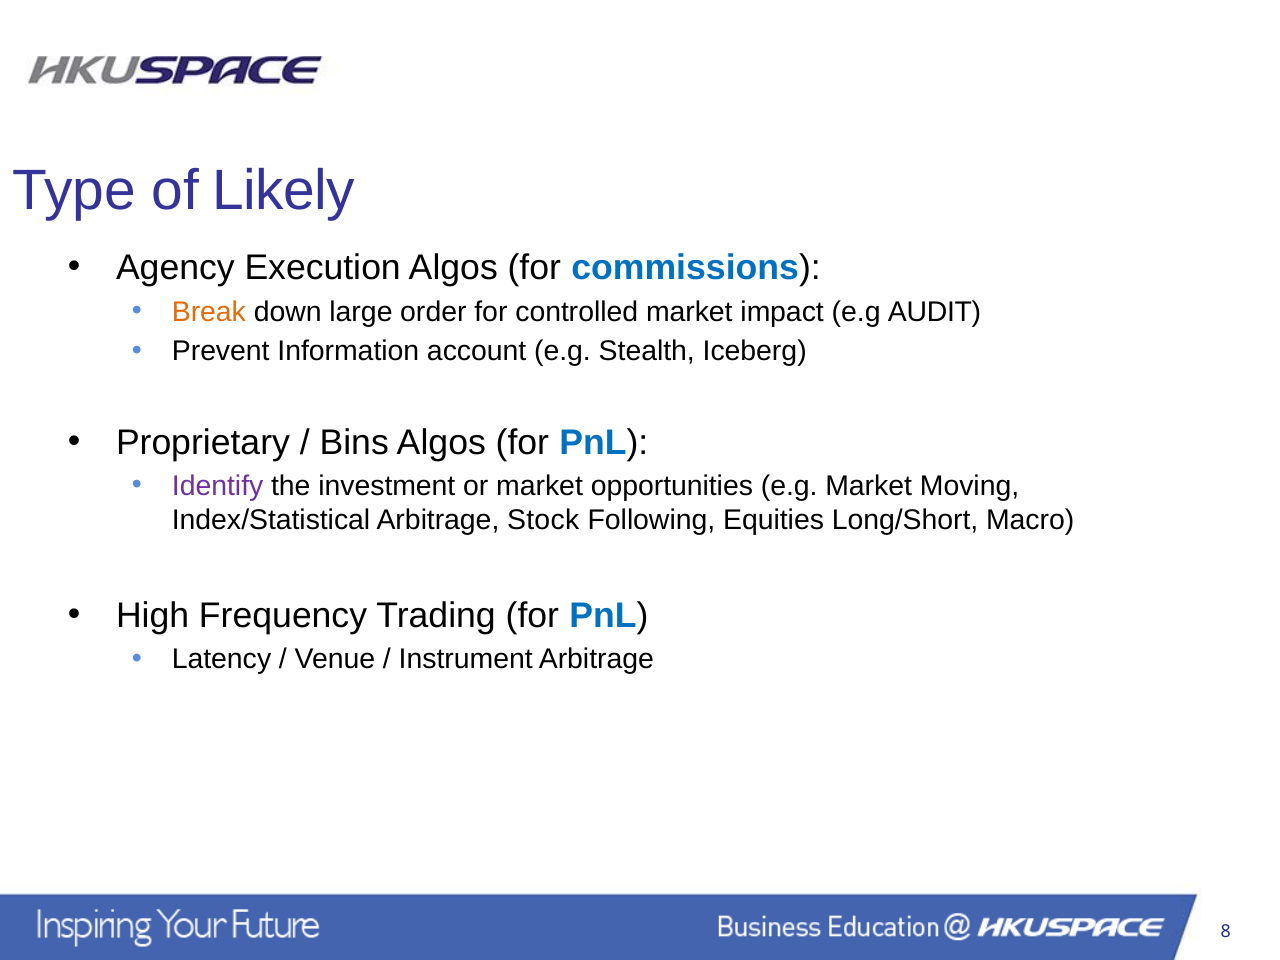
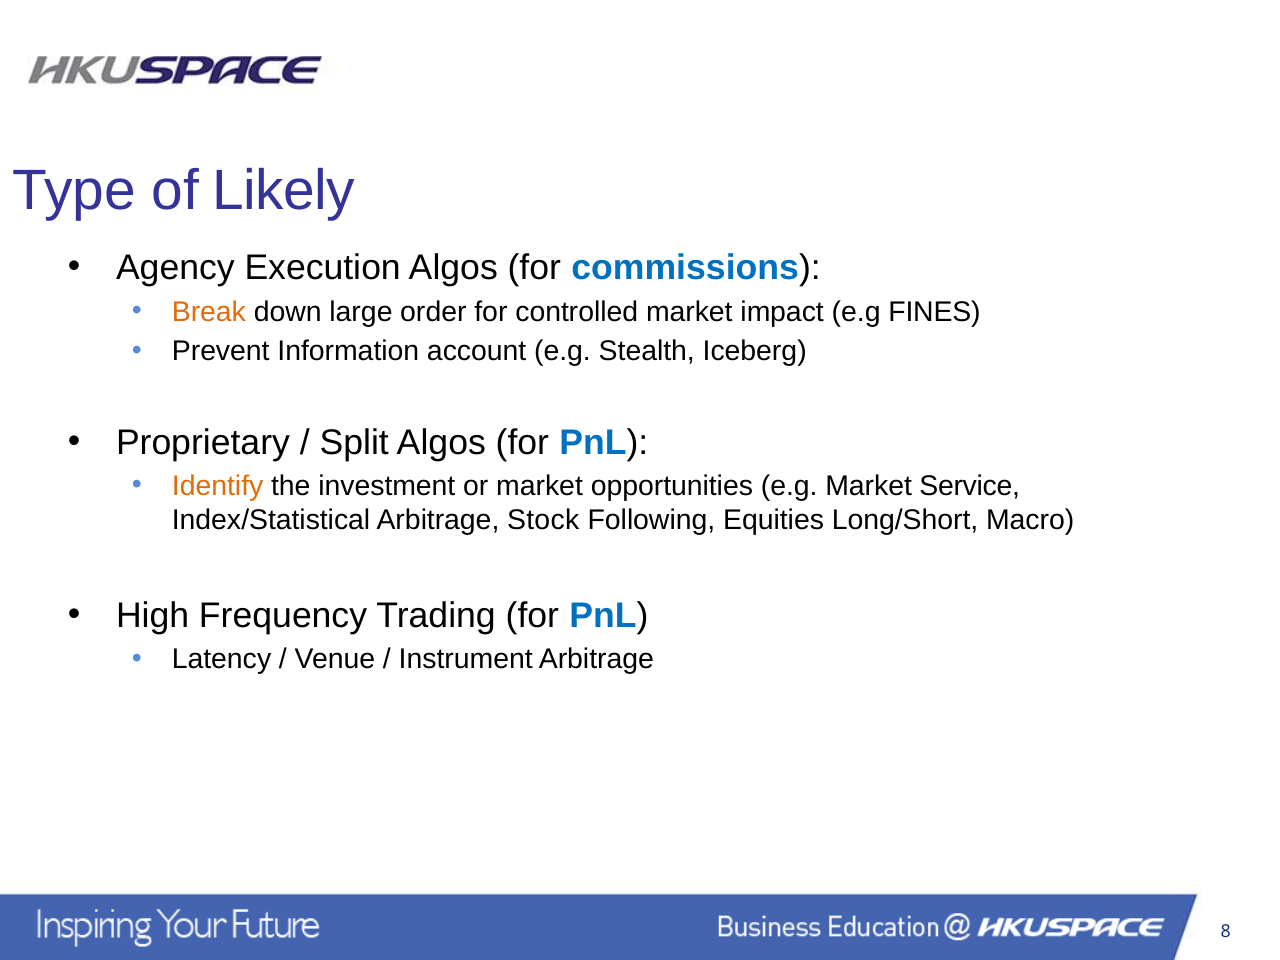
AUDIT: AUDIT -> FINES
Bins: Bins -> Split
Identify colour: purple -> orange
Moving: Moving -> Service
